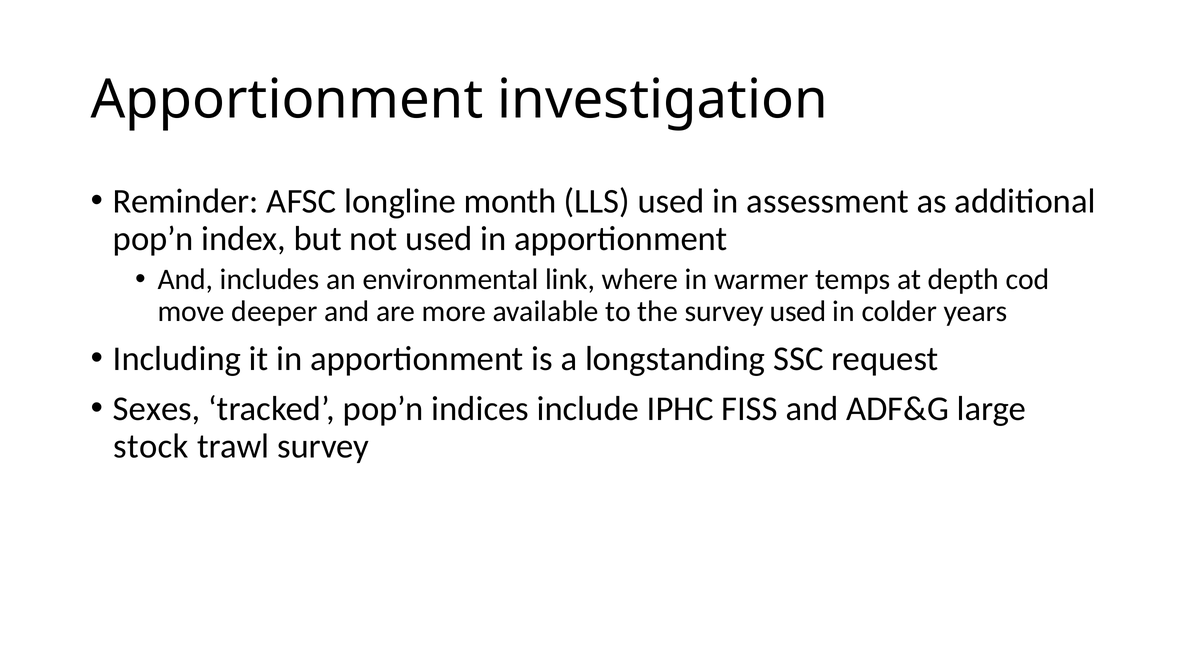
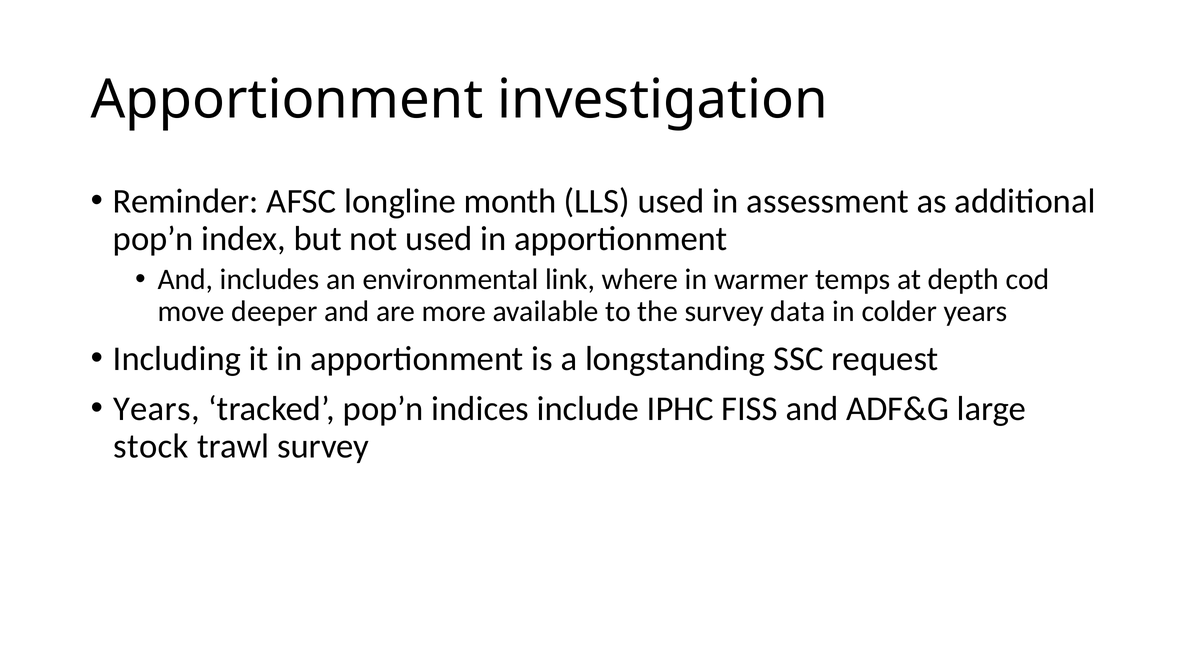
survey used: used -> data
Sexes at (157, 409): Sexes -> Years
